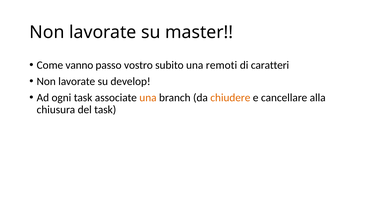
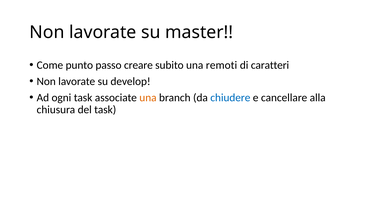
vanno: vanno -> punto
vostro: vostro -> creare
chiudere colour: orange -> blue
